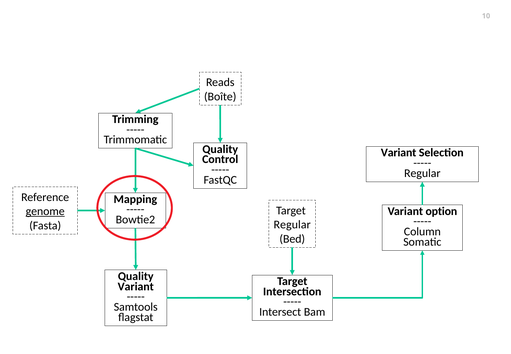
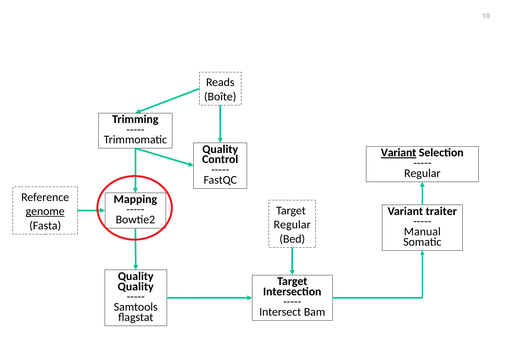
Variant at (399, 153) underline: none -> present
option: option -> traiter
Column: Column -> Manual
Variant at (136, 286): Variant -> Quality
